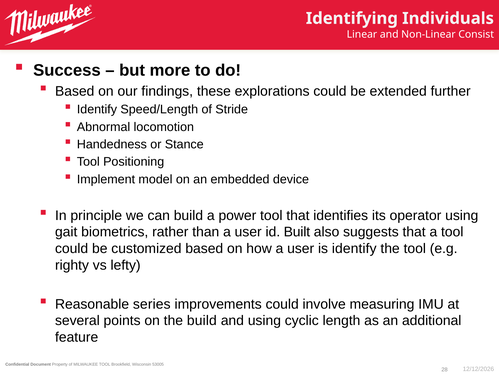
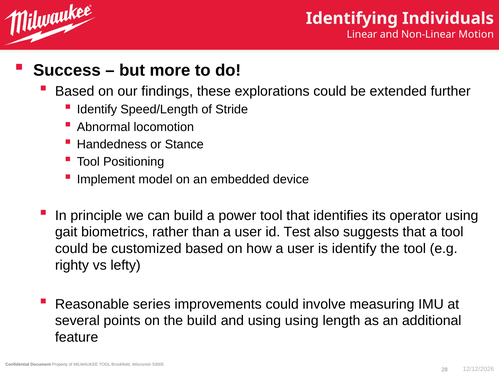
Consist: Consist -> Motion
Built: Built -> Test
using cyclic: cyclic -> using
